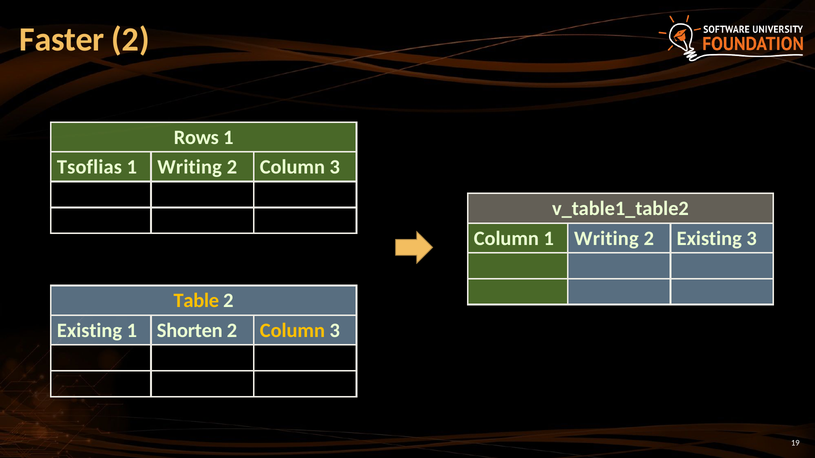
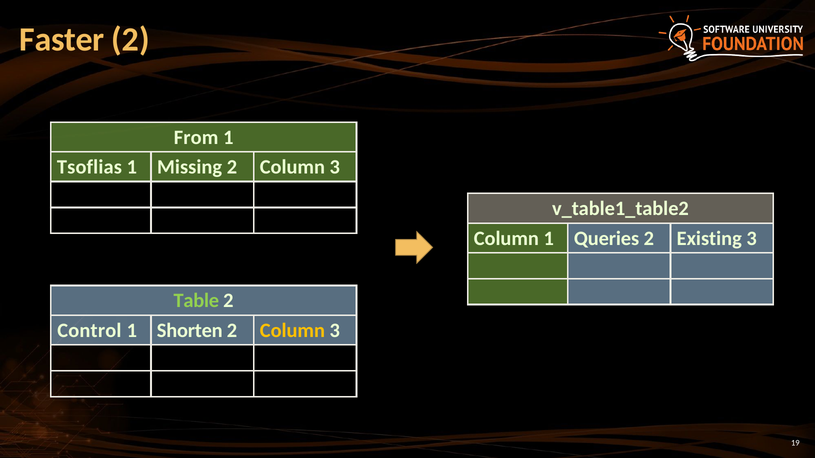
Rows: Rows -> From
Writing at (190, 167): Writing -> Missing
Column 1 Writing: Writing -> Queries
Table colour: yellow -> light green
Existing at (90, 331): Existing -> Control
